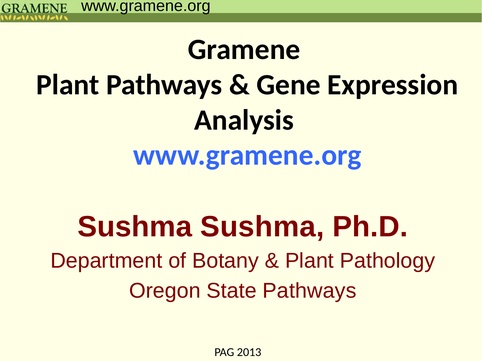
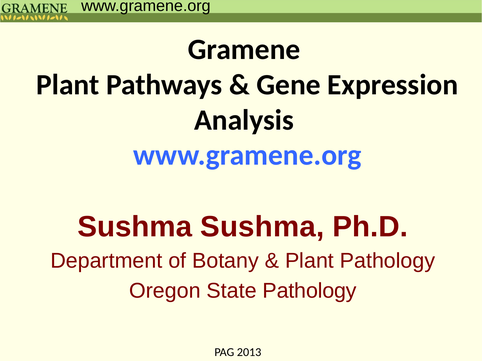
State Pathways: Pathways -> Pathology
